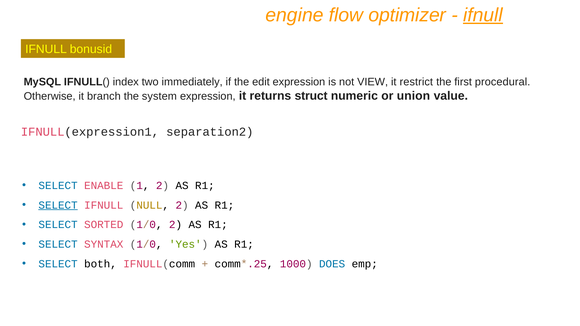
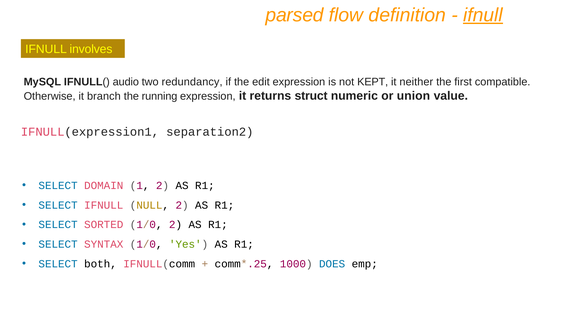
engine: engine -> parsed
optimizer: optimizer -> definition
bonusid: bonusid -> involves
index: index -> audio
immediately: immediately -> redundancy
VIEW: VIEW -> KEPT
restrict: restrict -> neither
procedural: procedural -> compatible
system: system -> running
ENABLE: ENABLE -> DOMAIN
SELECT at (58, 205) underline: present -> none
